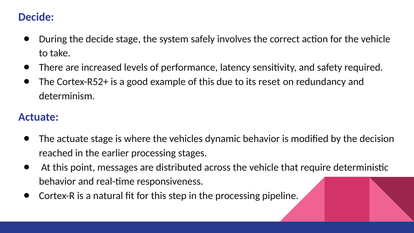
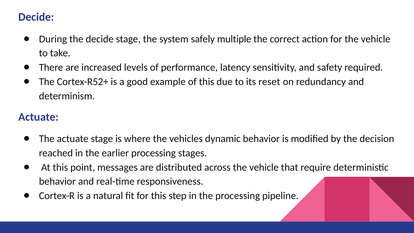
involves: involves -> multiple
